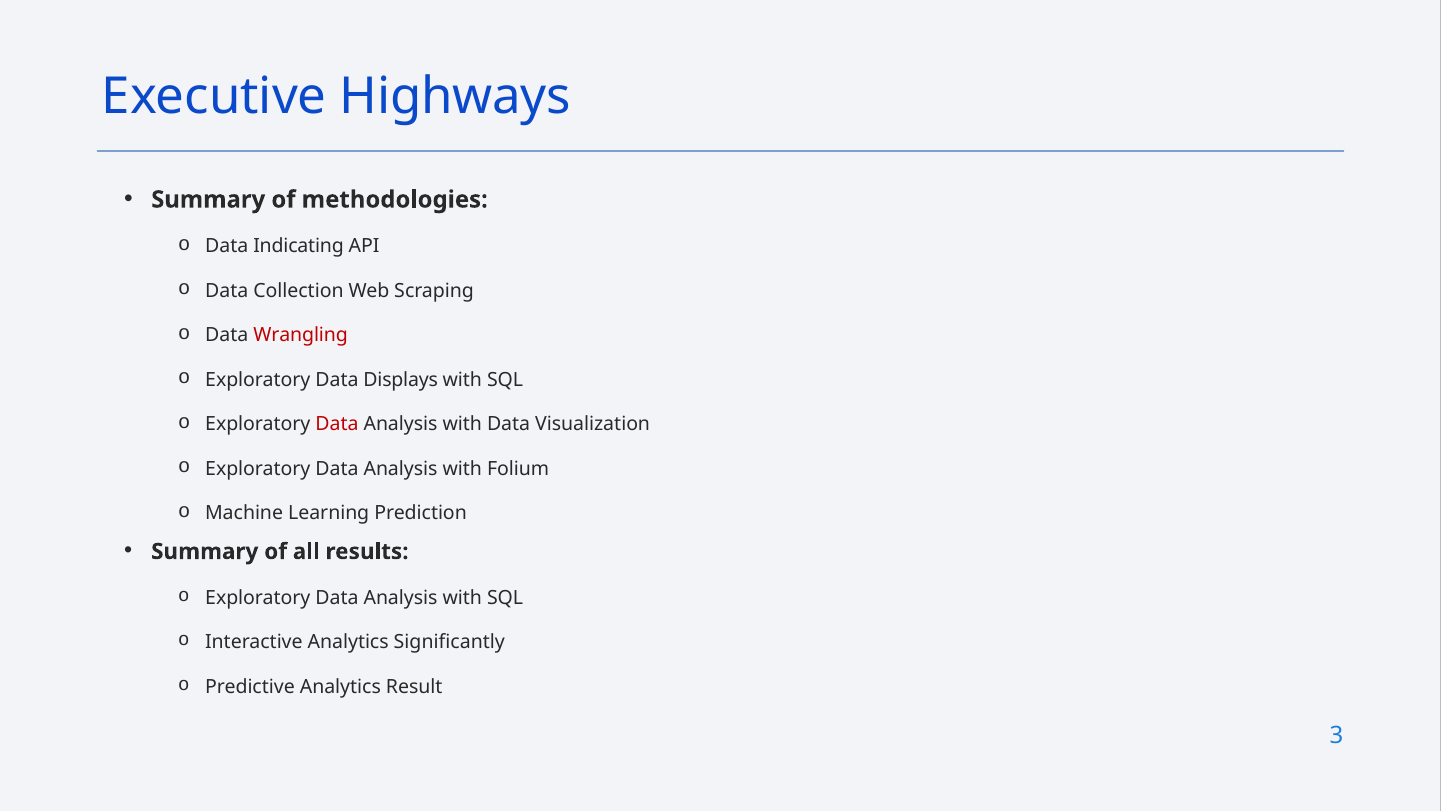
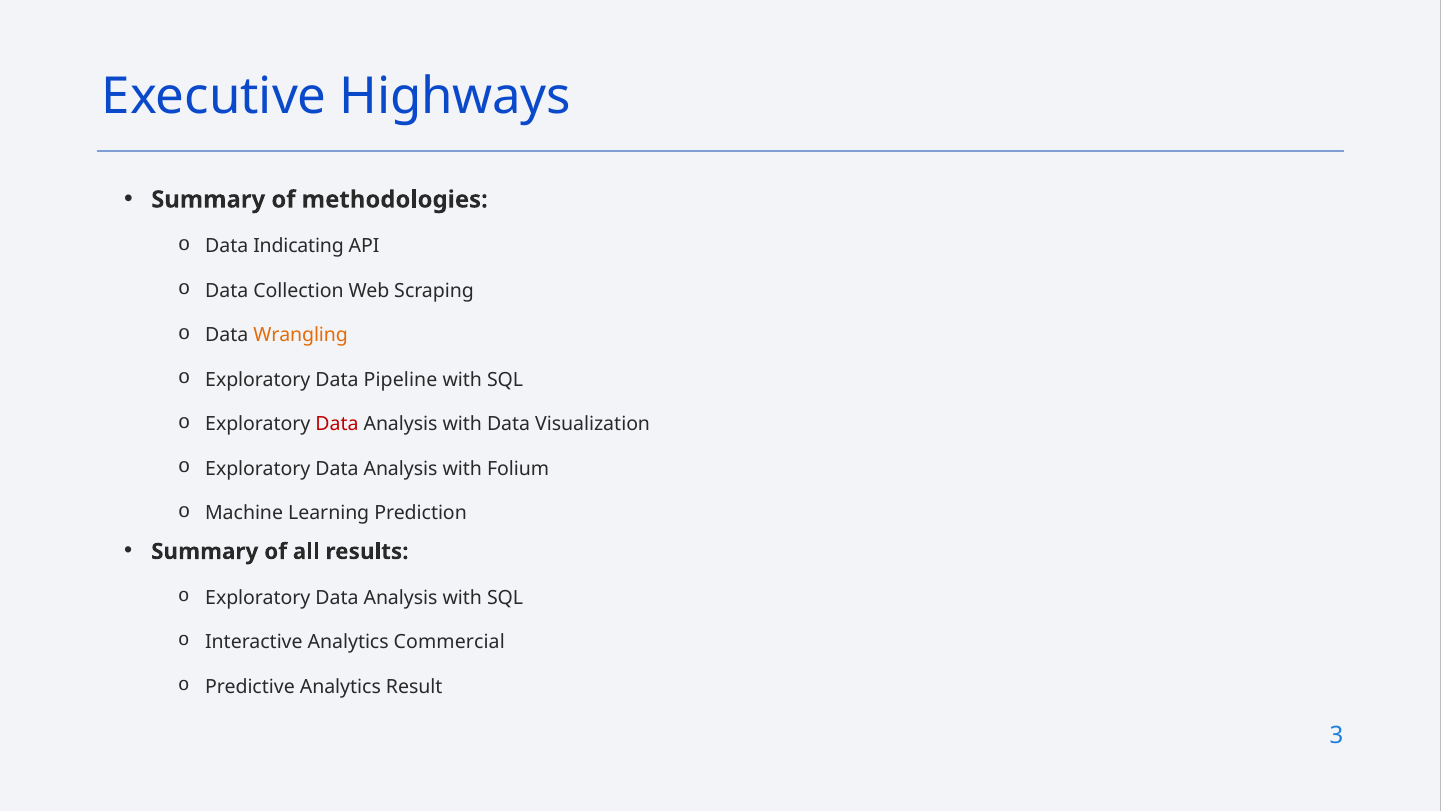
Wrangling colour: red -> orange
Displays: Displays -> Pipeline
Significantly: Significantly -> Commercial
